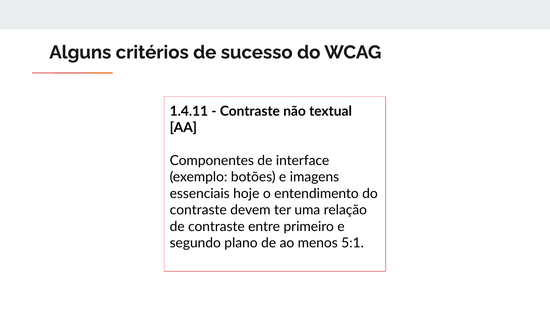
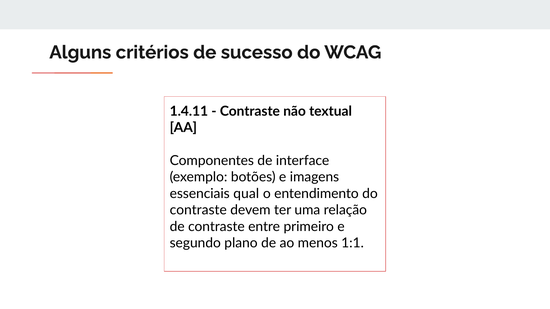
hoje: hoje -> qual
5:1: 5:1 -> 1:1
